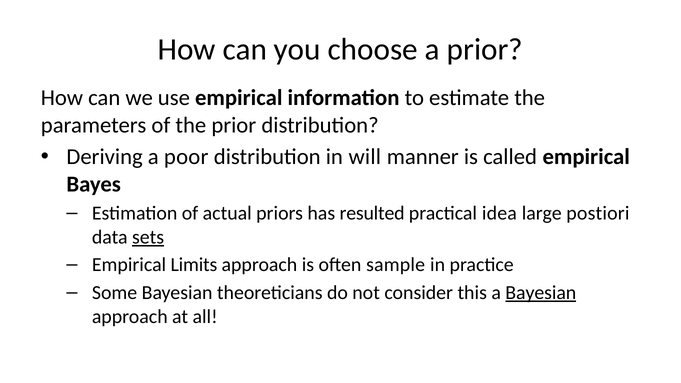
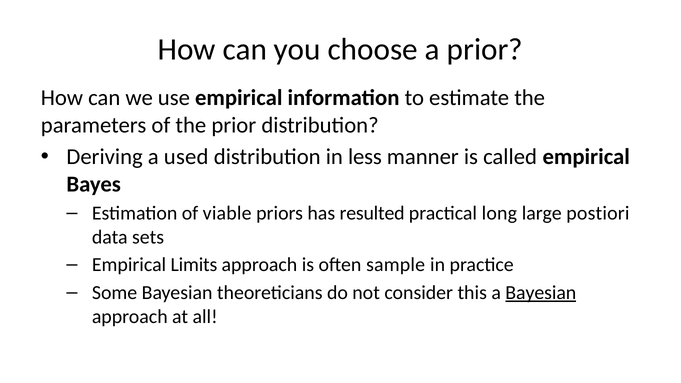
poor: poor -> used
will: will -> less
actual: actual -> viable
idea: idea -> long
sets underline: present -> none
